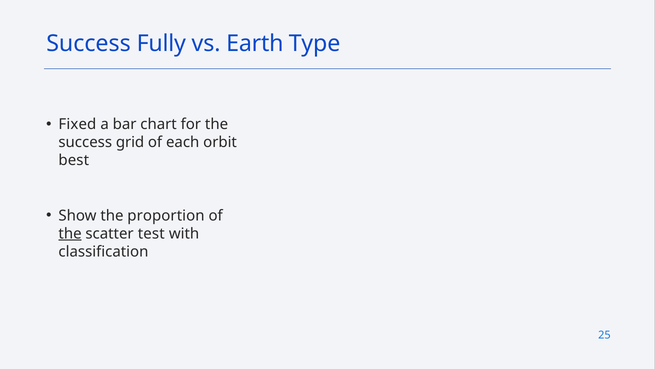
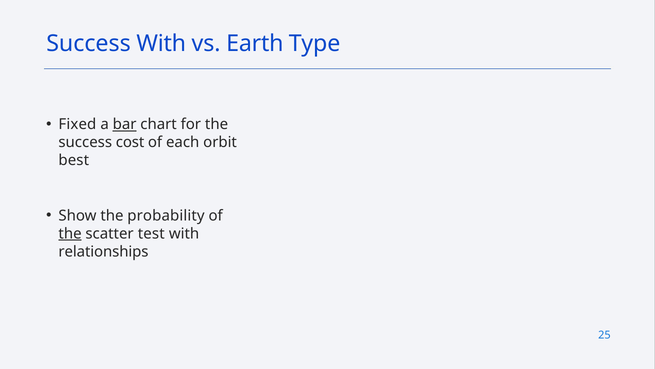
Success Fully: Fully -> With
bar underline: none -> present
grid: grid -> cost
proportion: proportion -> probability
classification: classification -> relationships
